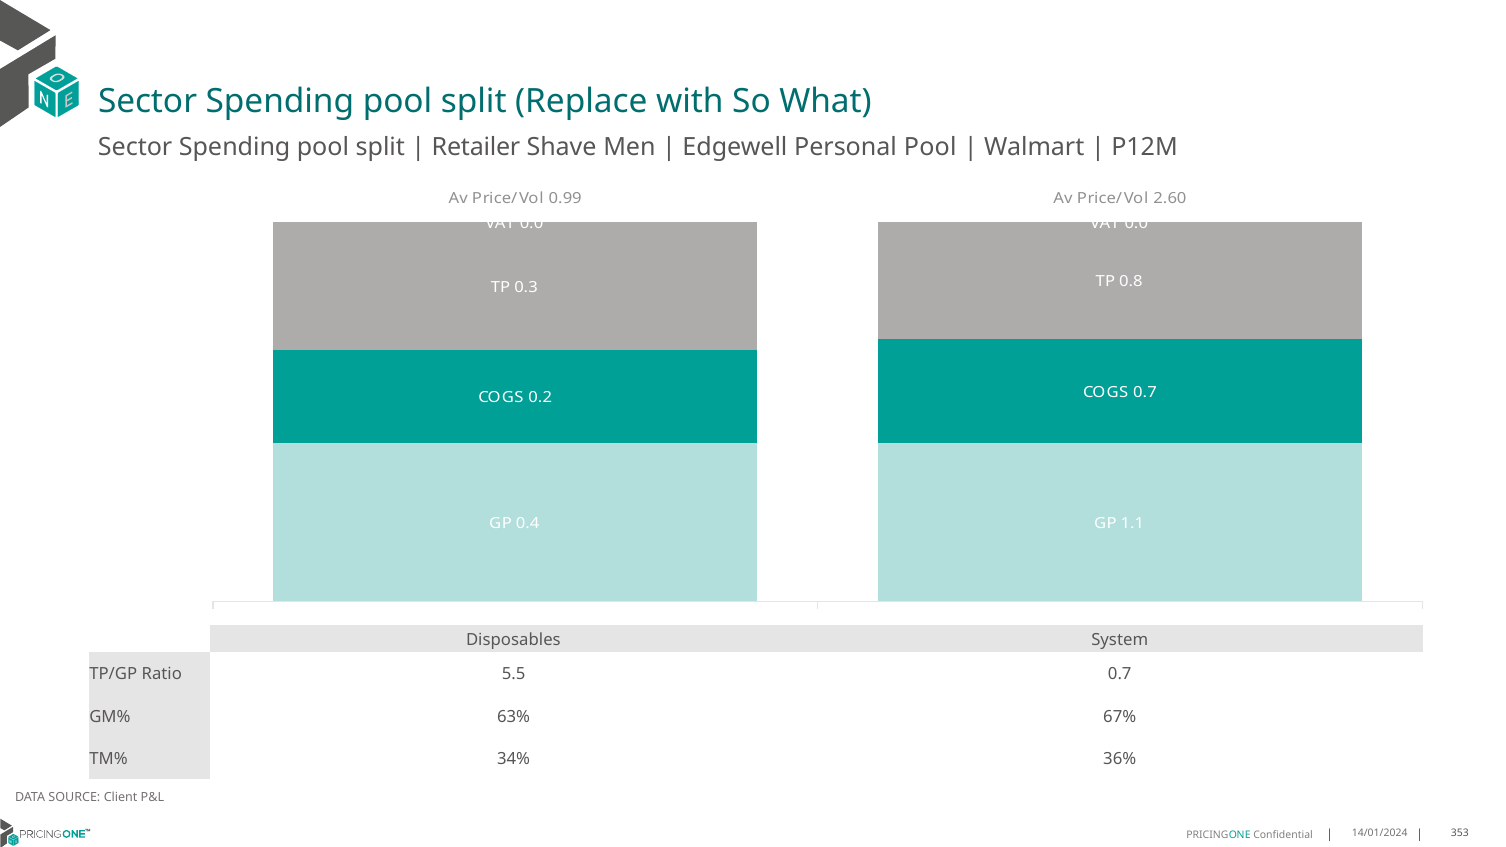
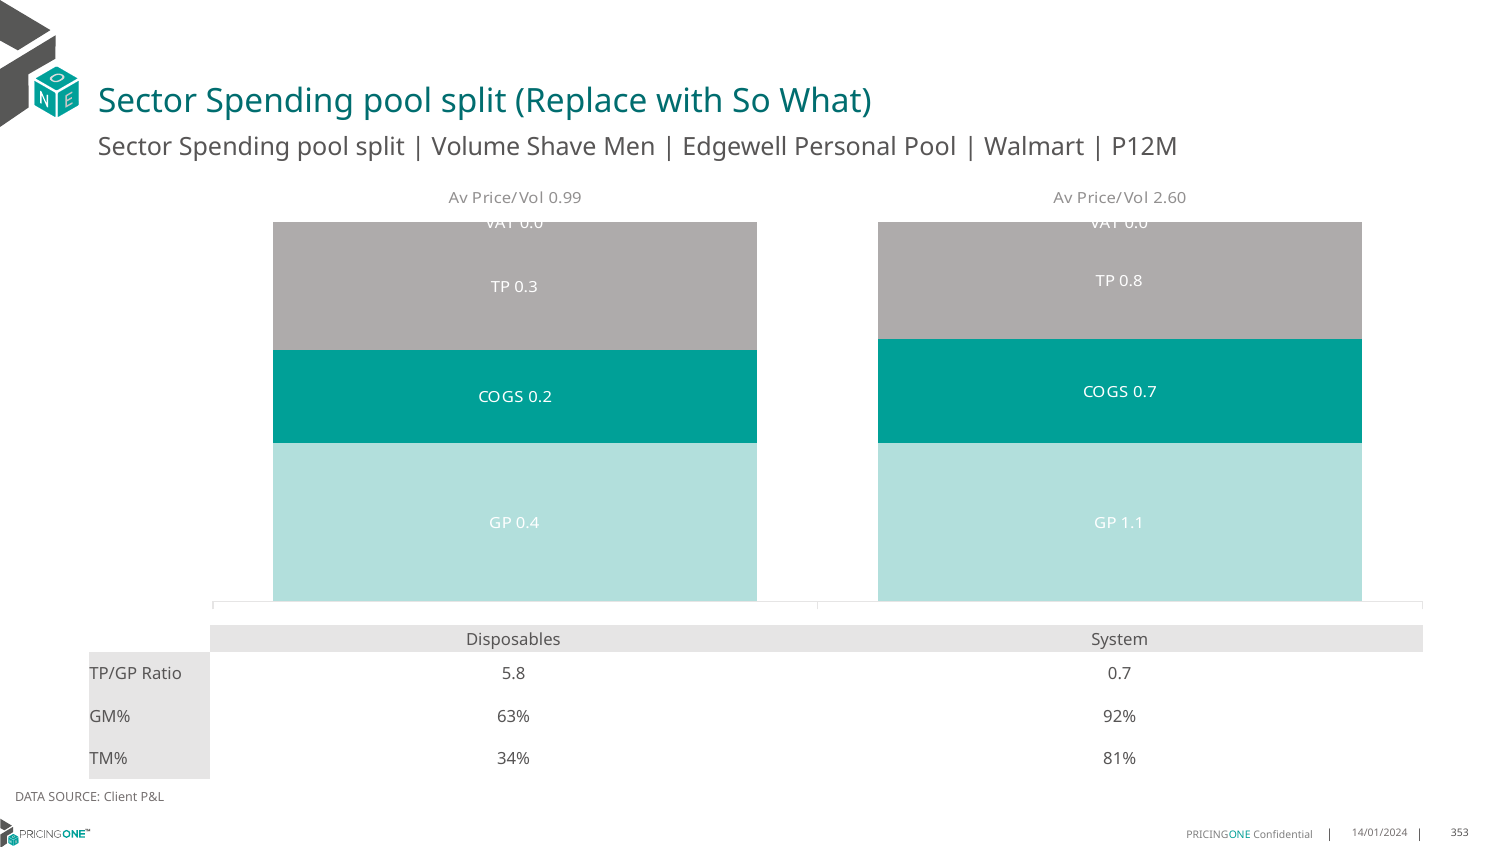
Retailer: Retailer -> Volume
5.5: 5.5 -> 5.8
67%: 67% -> 92%
36%: 36% -> 81%
